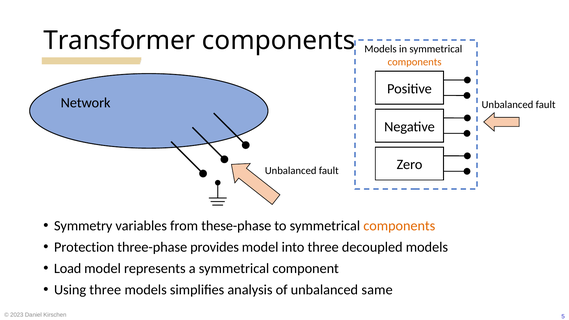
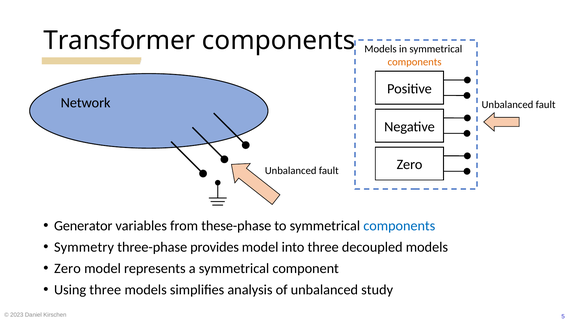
Symmetry: Symmetry -> Generator
components at (399, 226) colour: orange -> blue
Protection: Protection -> Symmetry
Load at (68, 268): Load -> Zero
same: same -> study
